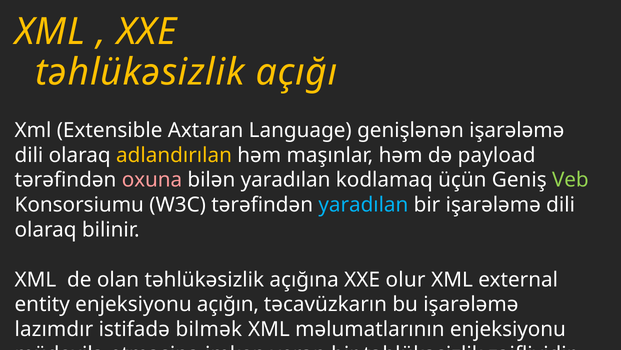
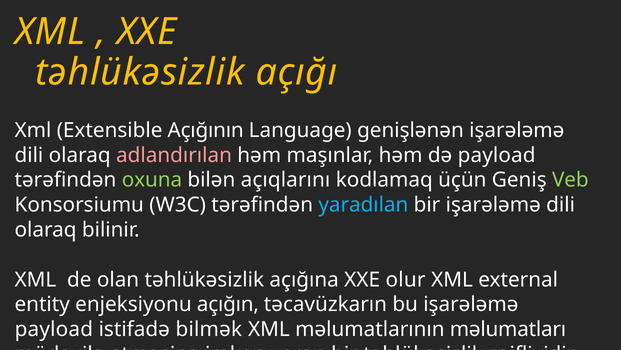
Axtaran: Axtaran -> Açığının
adlandırılan colour: yellow -> pink
oxuna colour: pink -> light green
bilən yaradılan: yaradılan -> açıqlarını
lazımdır at (54, 329): lazımdır -> payload
məlumatlarının enjeksiyonu: enjeksiyonu -> məlumatları
